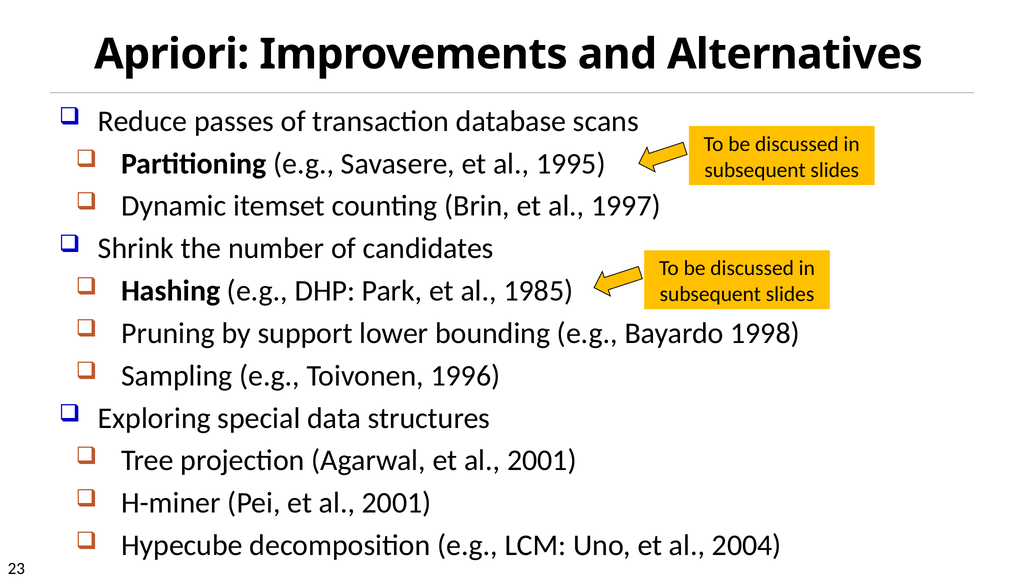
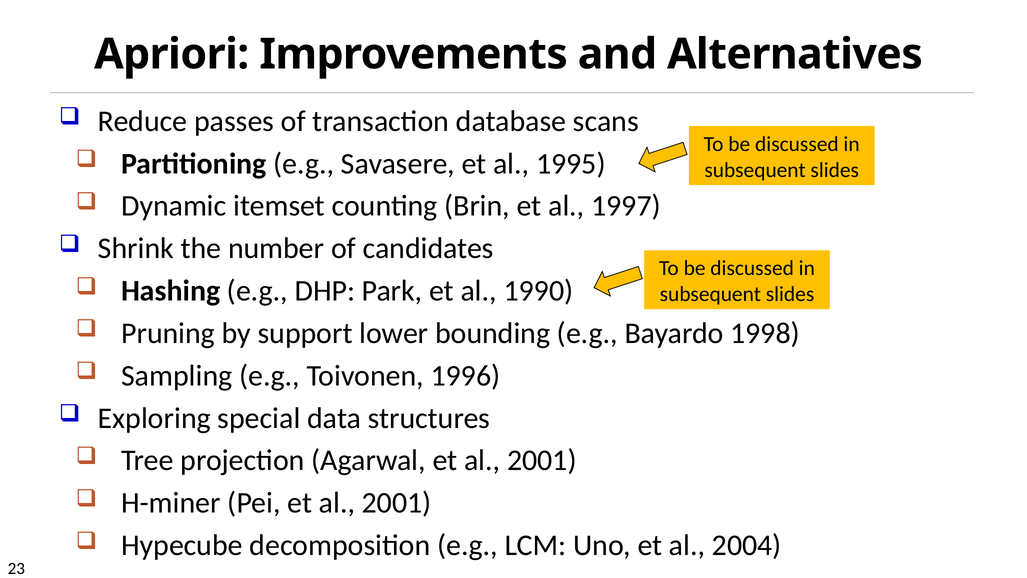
1985: 1985 -> 1990
